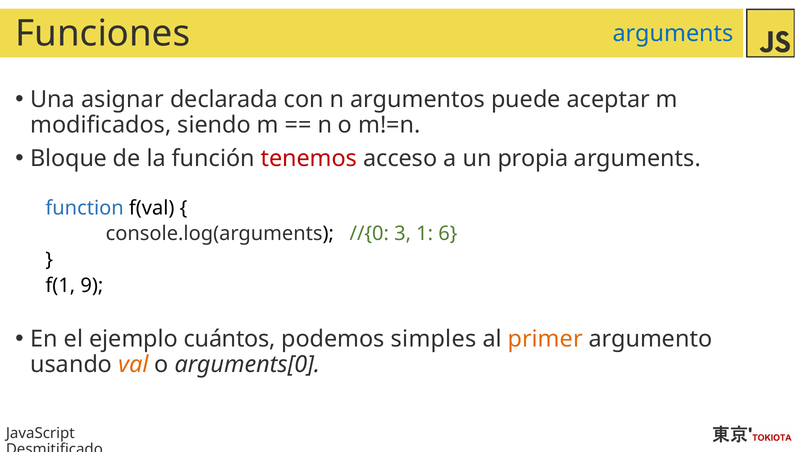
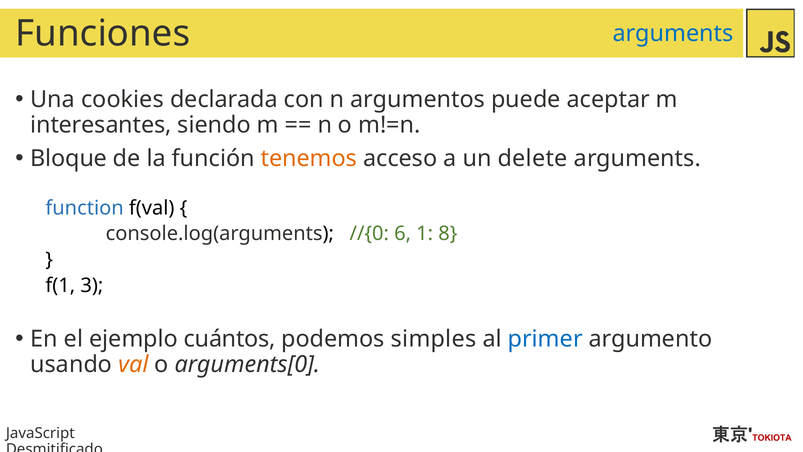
asignar: asignar -> cookies
modificados: modificados -> interesantes
tenemos colour: red -> orange
propia: propia -> delete
3: 3 -> 6
6: 6 -> 8
9: 9 -> 3
primer colour: orange -> blue
